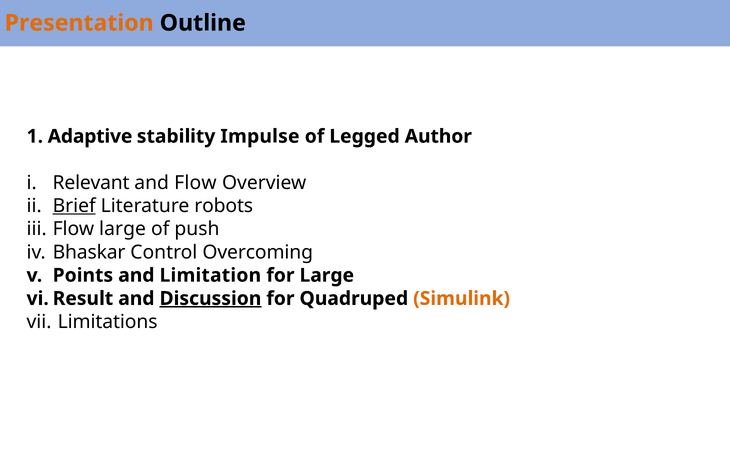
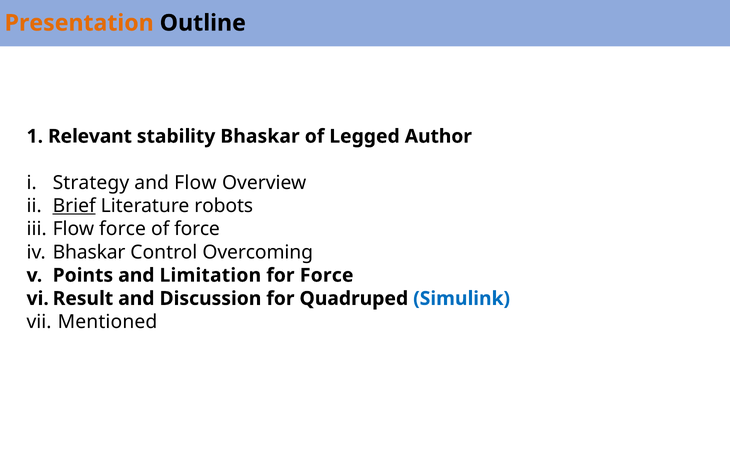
Adaptive: Adaptive -> Relevant
stability Impulse: Impulse -> Bhaskar
Relevant: Relevant -> Strategy
Flow large: large -> force
of push: push -> force
for Large: Large -> Force
Discussion underline: present -> none
Simulink colour: orange -> blue
Limitations: Limitations -> Mentioned
